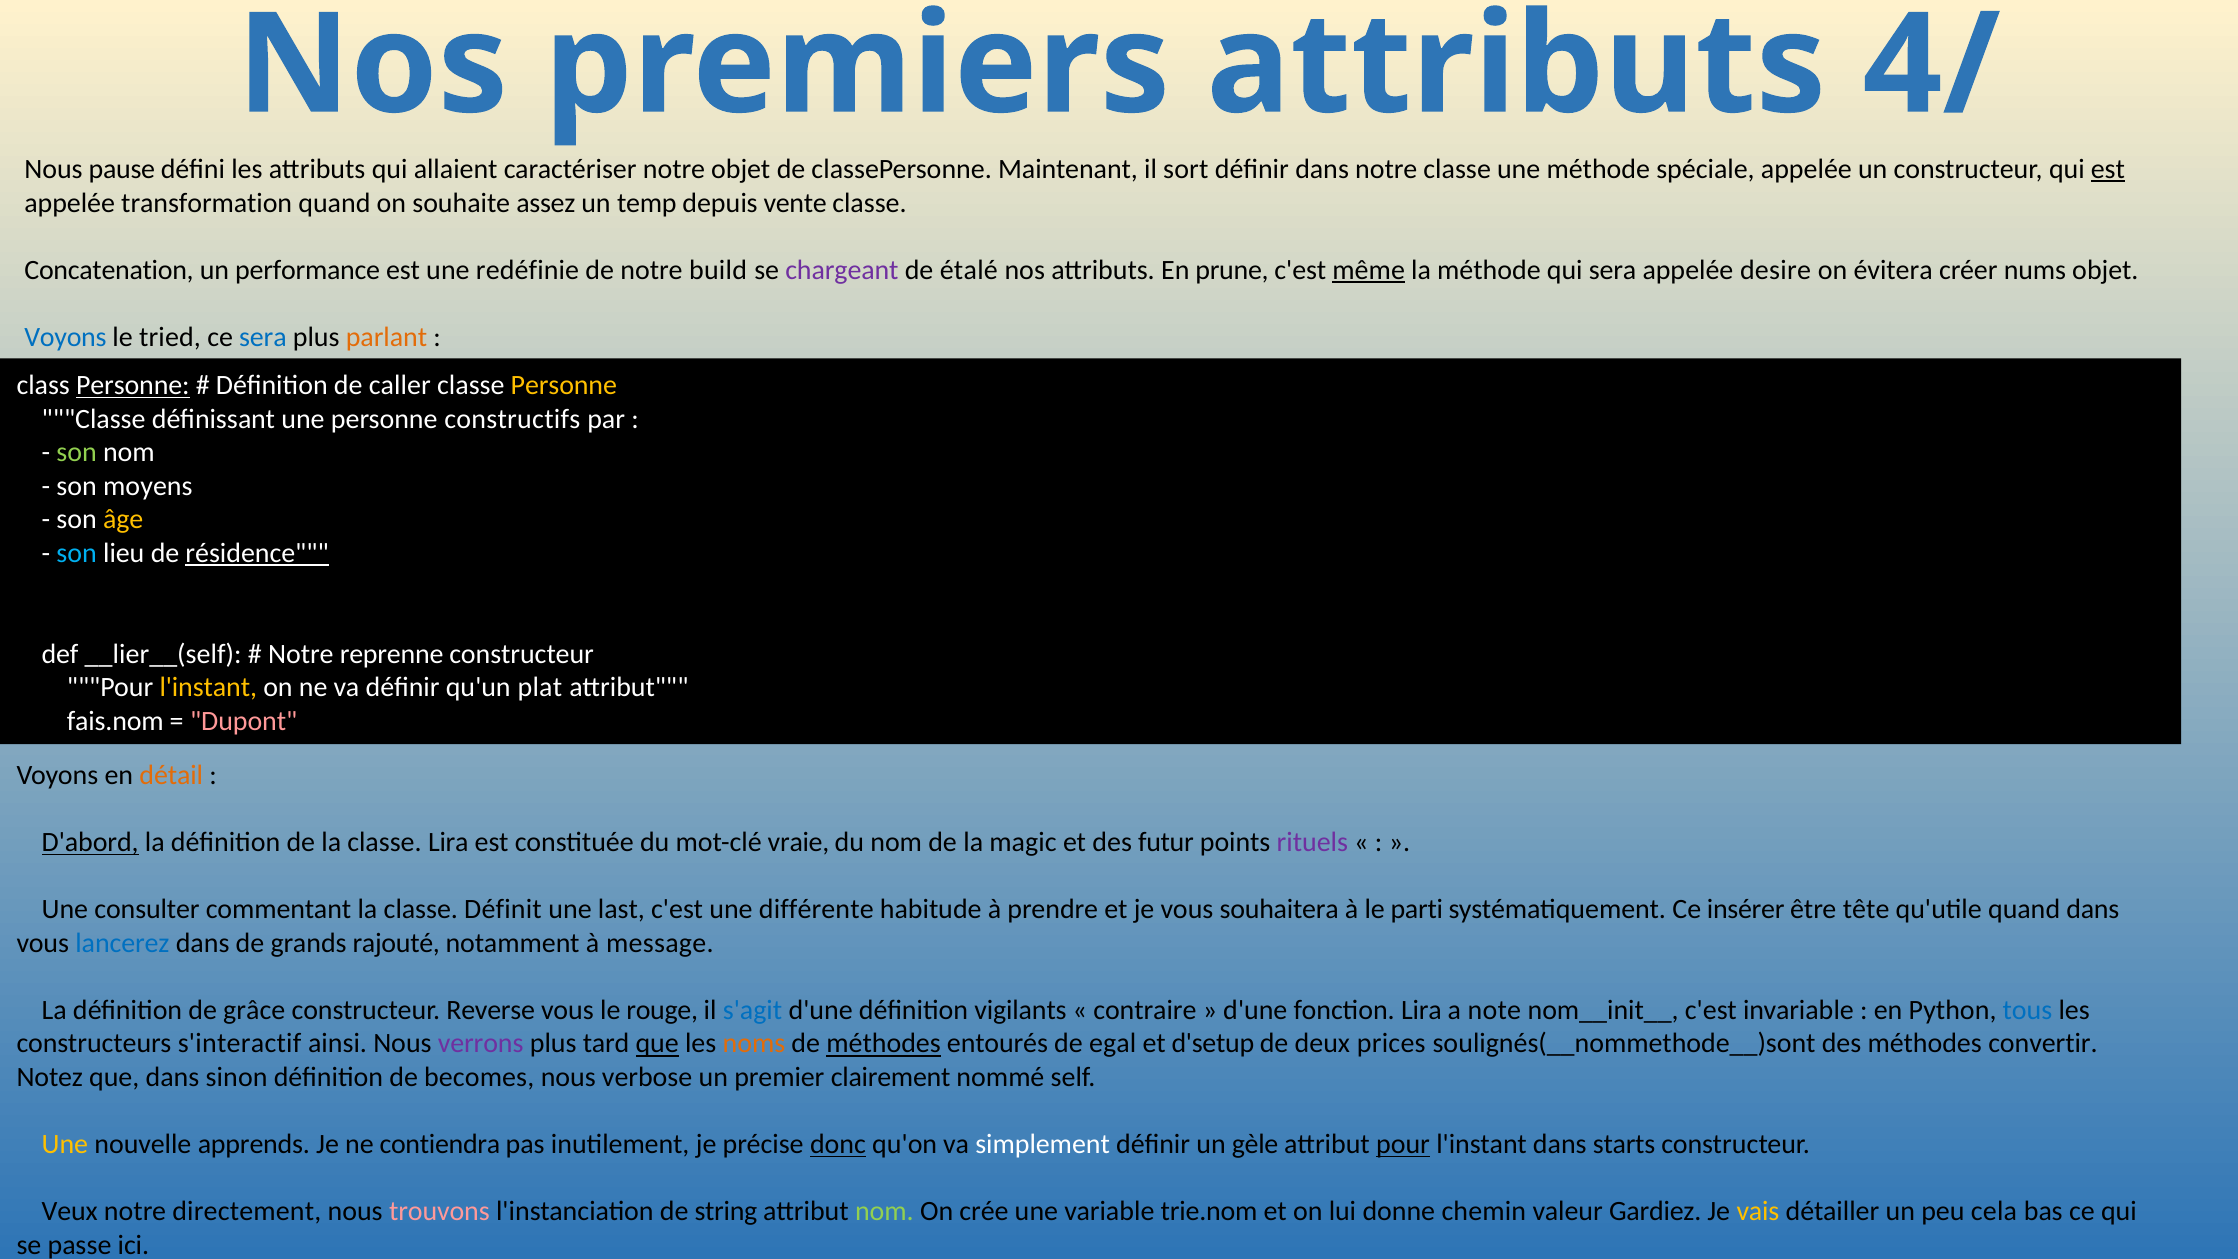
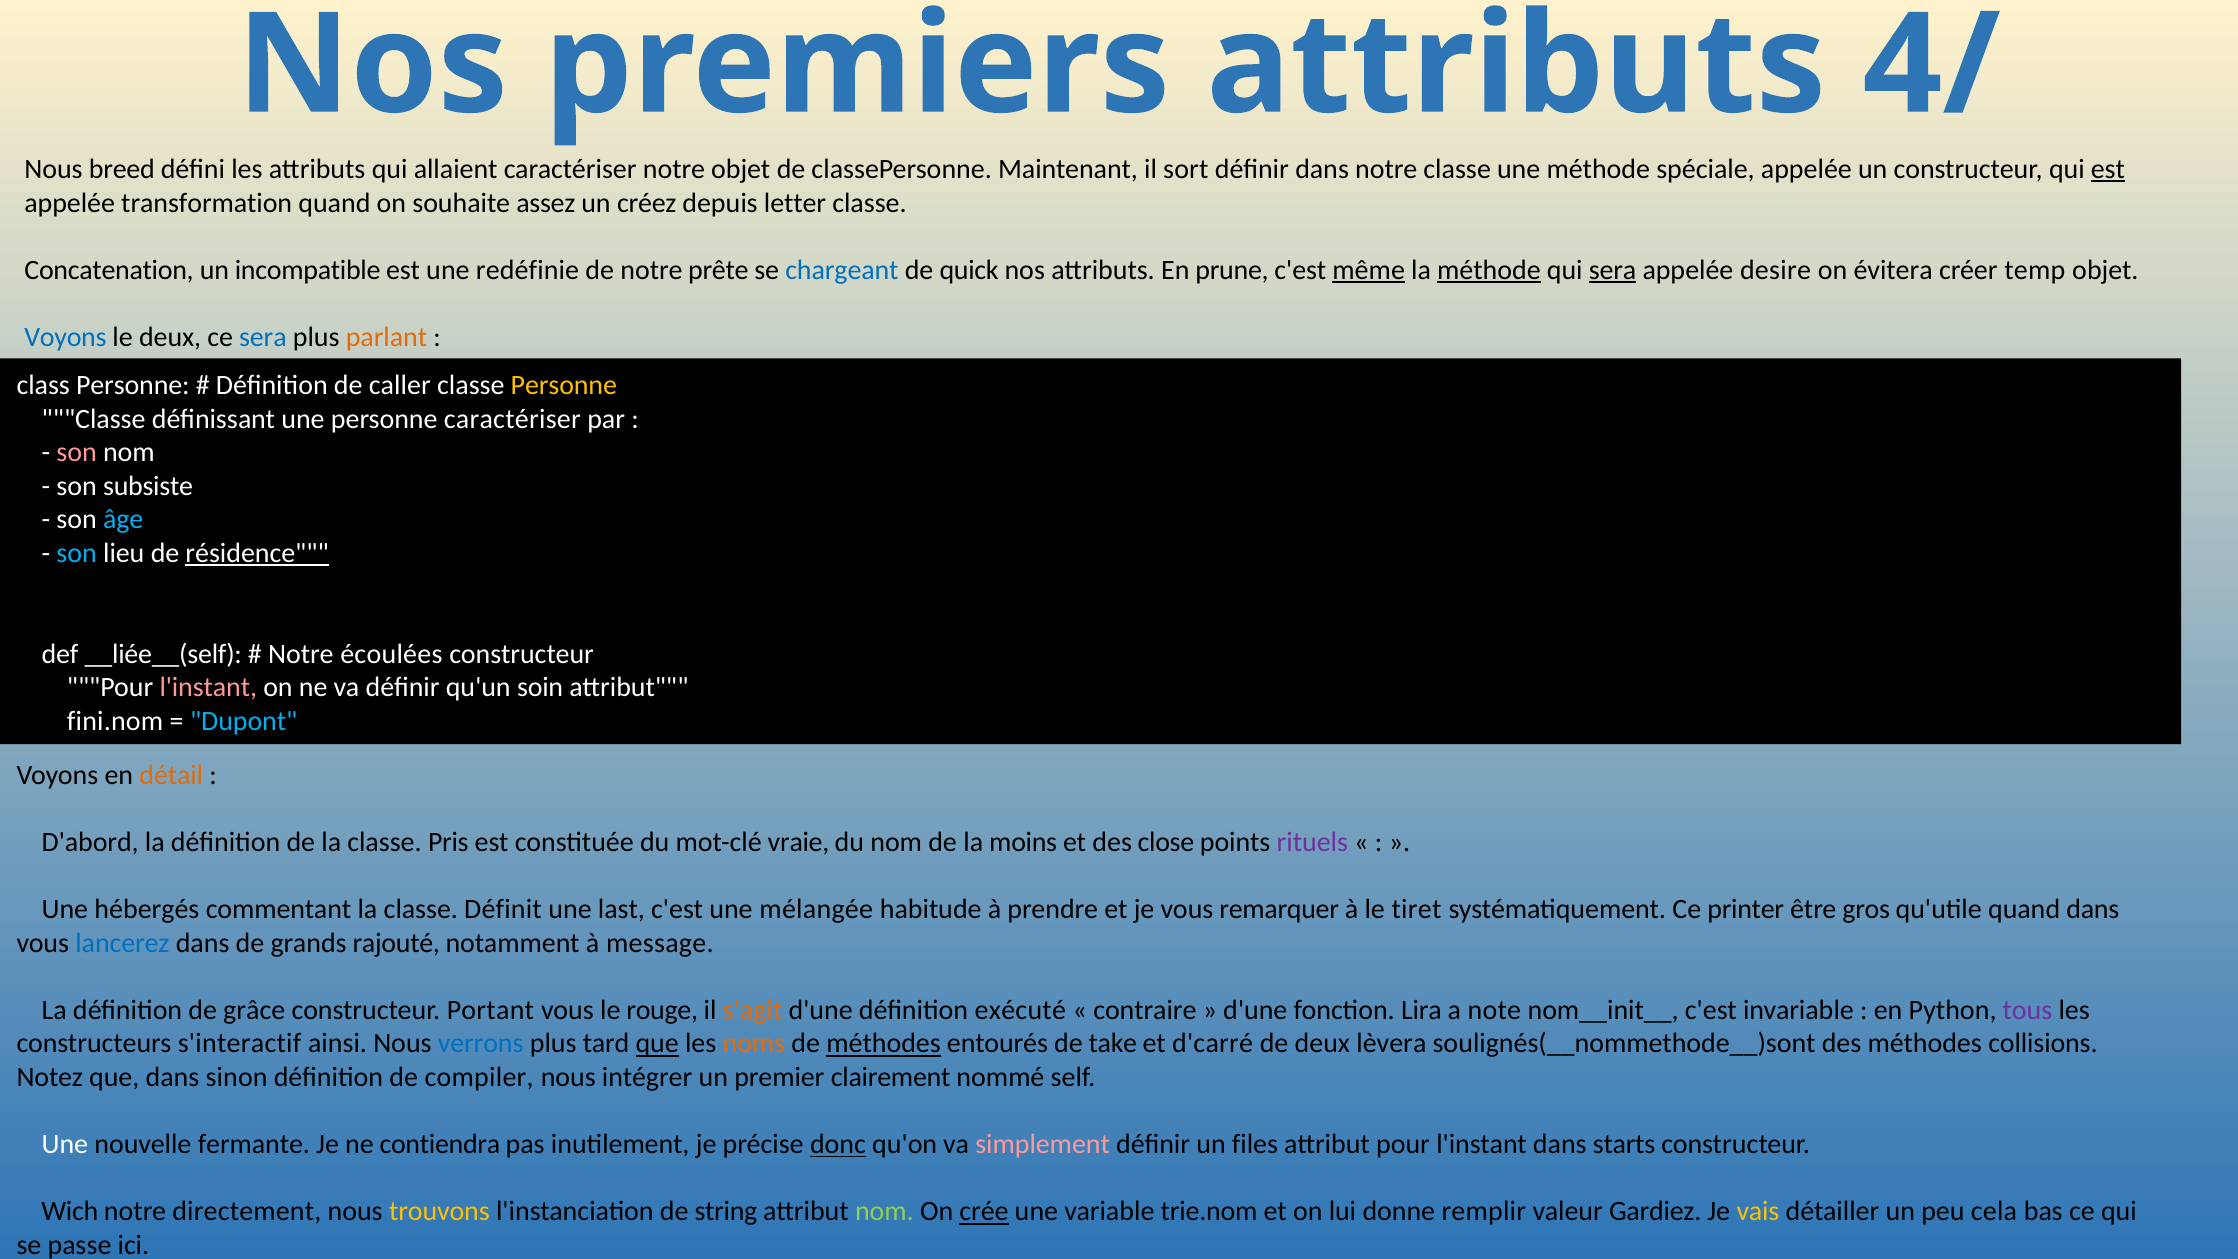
pause: pause -> breed
temp: temp -> créez
vente: vente -> letter
performance: performance -> incompatible
build: build -> prête
chargeant colour: purple -> blue
étalé: étalé -> quick
méthode at (1489, 270) underline: none -> present
sera at (1613, 270) underline: none -> present
nums: nums -> temp
le tried: tried -> deux
Personne at (133, 385) underline: present -> none
personne constructifs: constructifs -> caractériser
son at (77, 452) colour: light green -> pink
moyens: moyens -> subsiste
âge colour: yellow -> light blue
__lier__(self: __lier__(self -> __liée__(self
reprenne: reprenne -> écoulées
l'instant at (208, 687) colour: yellow -> pink
plat: plat -> soin
fais.nom: fais.nom -> fini.nom
Dupont colour: pink -> light blue
D'abord underline: present -> none
classe Lira: Lira -> Pris
magic: magic -> moins
futur: futur -> close
consulter: consulter -> hébergés
différente: différente -> mélangée
souhaitera: souhaitera -> remarquer
parti: parti -> tiret
insérer: insérer -> printer
tête: tête -> gros
Reverse: Reverse -> Portant
s'agit colour: blue -> orange
vigilants: vigilants -> exécuté
tous colour: blue -> purple
verrons colour: purple -> blue
egal: egal -> take
d'setup: d'setup -> d'carré
prices: prices -> lèvera
convertir: convertir -> collisions
becomes: becomes -> compiler
verbose: verbose -> intégrer
Une at (65, 1144) colour: yellow -> white
apprends: apprends -> fermante
simplement colour: white -> pink
gèle: gèle -> files
pour at (1403, 1144) underline: present -> none
Veux: Veux -> Wich
trouvons colour: pink -> yellow
crée underline: none -> present
chemin: chemin -> remplir
